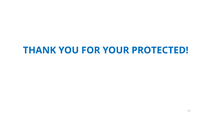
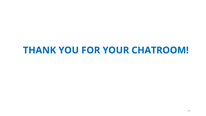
PROTECTED: PROTECTED -> CHATROOM
